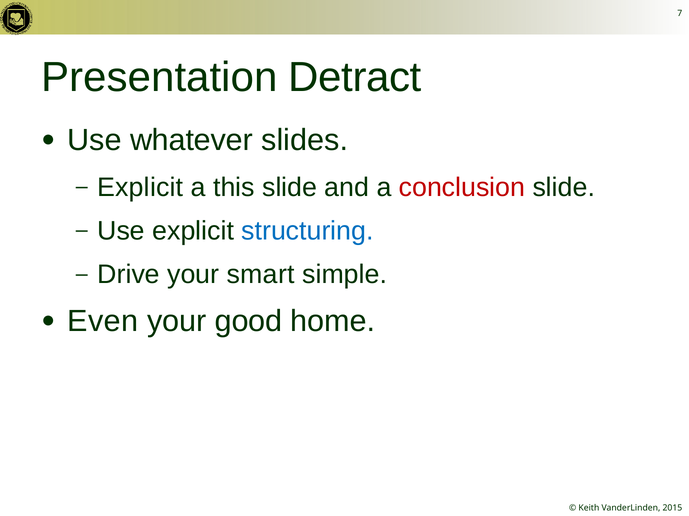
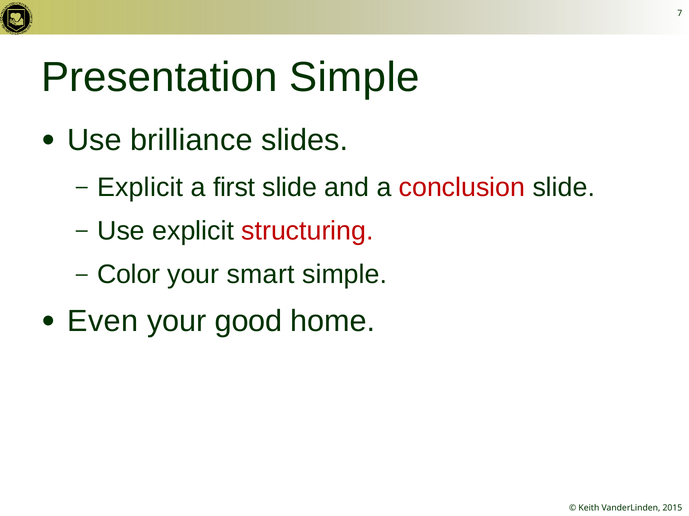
Presentation Detract: Detract -> Simple
whatever: whatever -> brilliance
this: this -> first
structuring colour: blue -> red
Drive: Drive -> Color
